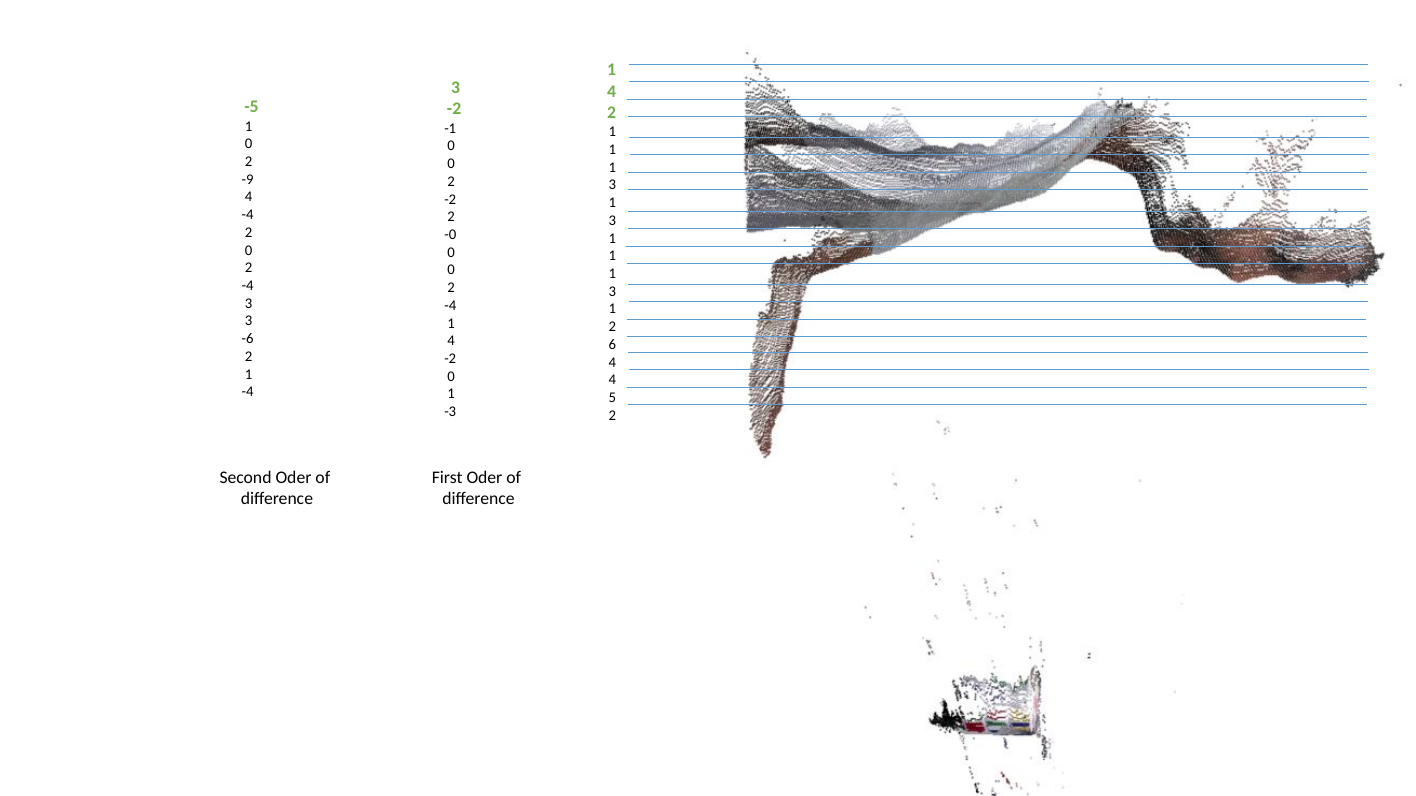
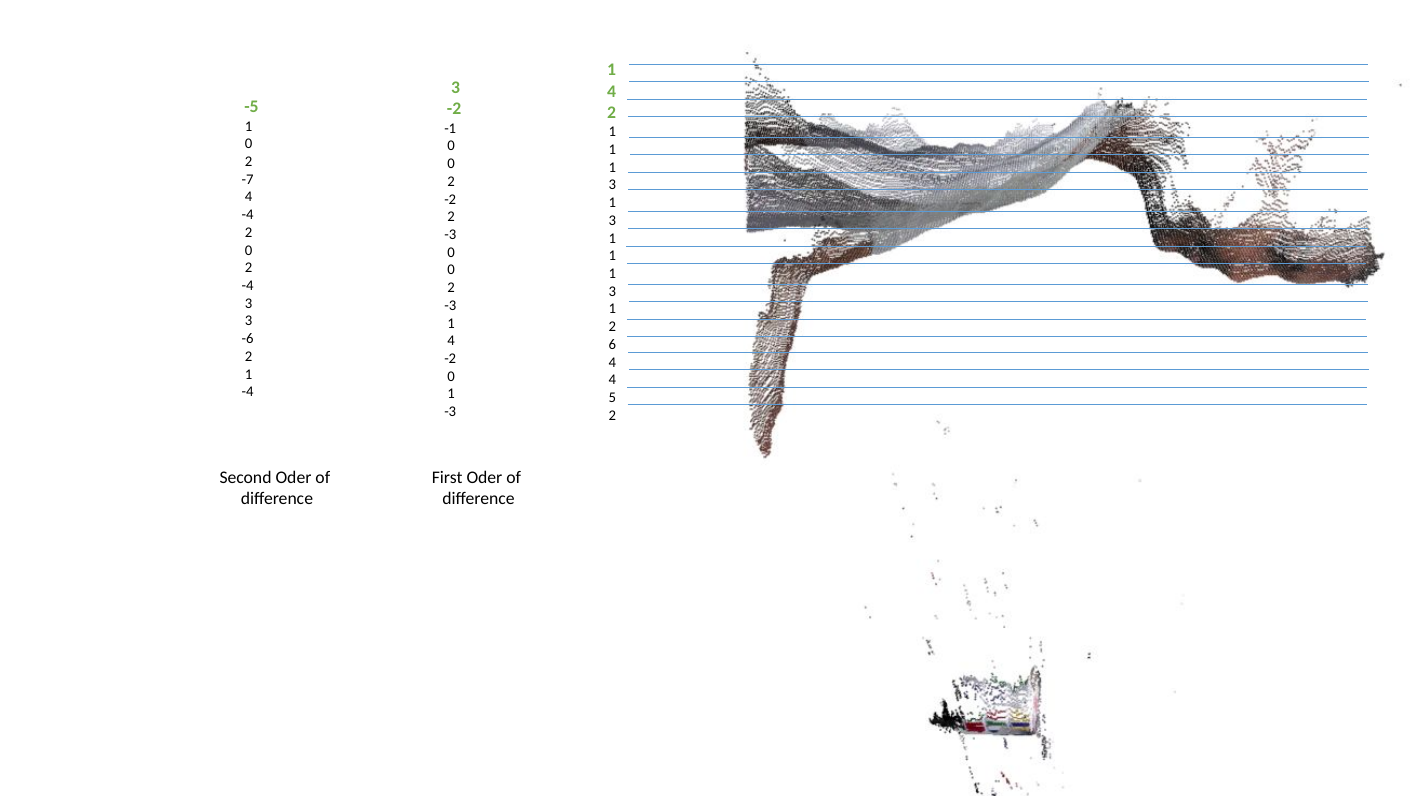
-9: -9 -> -7
-0 at (450, 235): -0 -> -3
-4 at (450, 306): -4 -> -3
